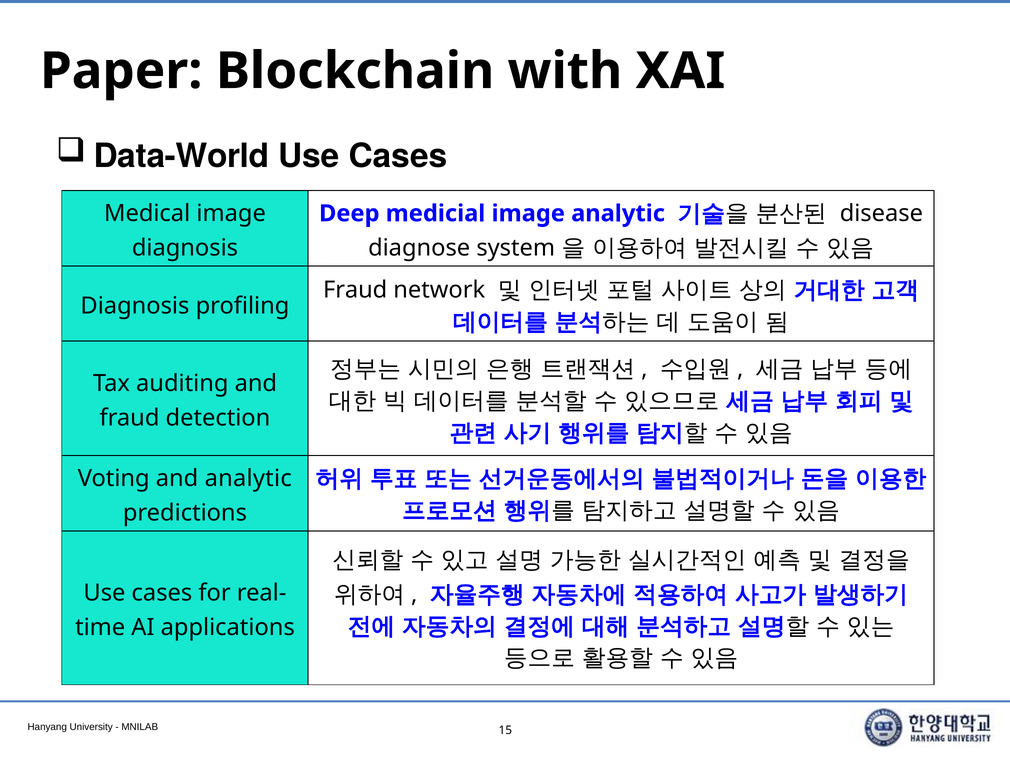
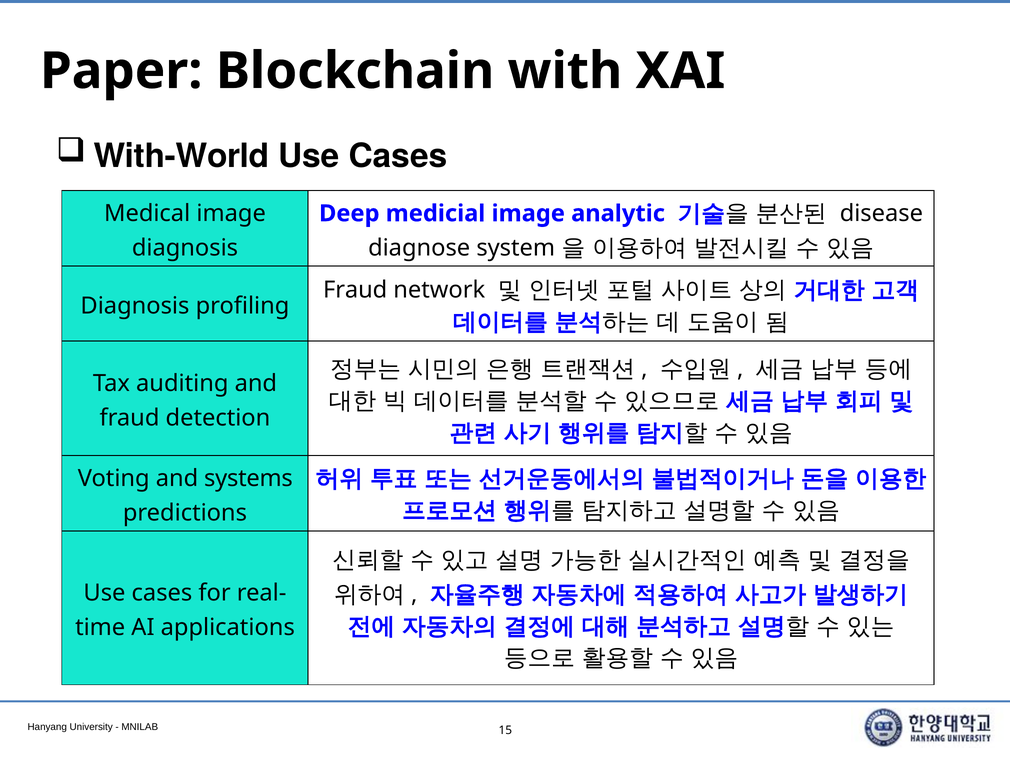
Data-World: Data-World -> With-World
and analytic: analytic -> systems
